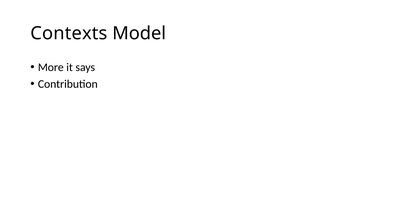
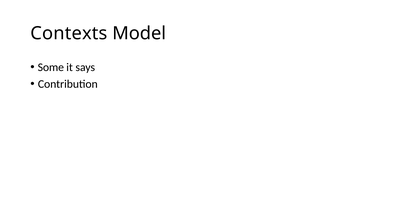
More: More -> Some
